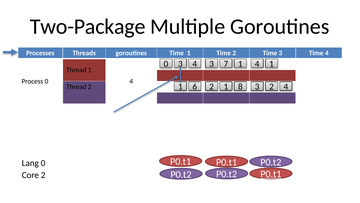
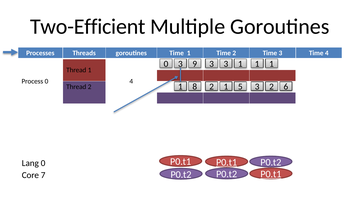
Two-Package: Two-Package -> Two-Efficient
4 at (195, 64): 4 -> 9
3 7: 7 -> 3
4 at (257, 64): 4 -> 1
6: 6 -> 8
8: 8 -> 5
2 4: 4 -> 6
P0.t1 at (227, 162) underline: none -> present
Core 2: 2 -> 7
